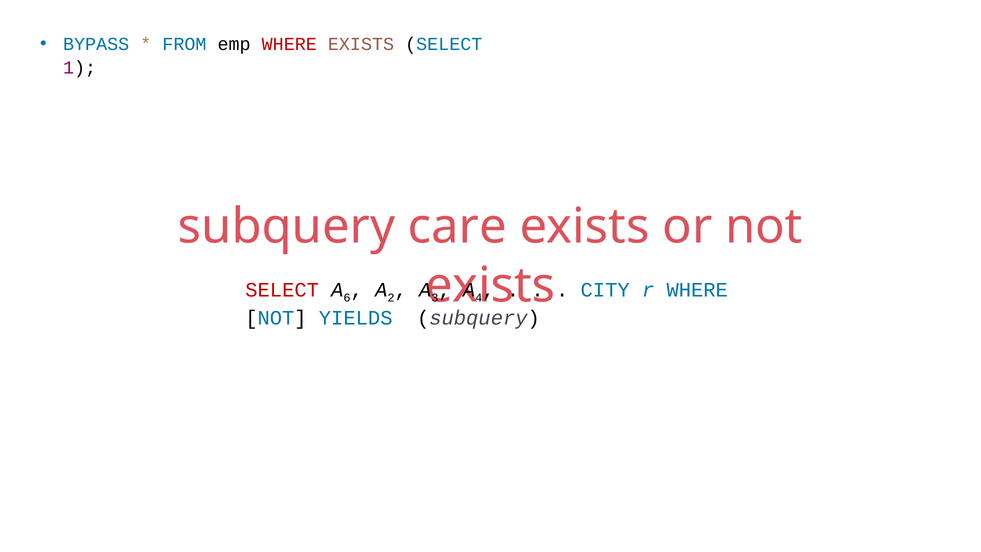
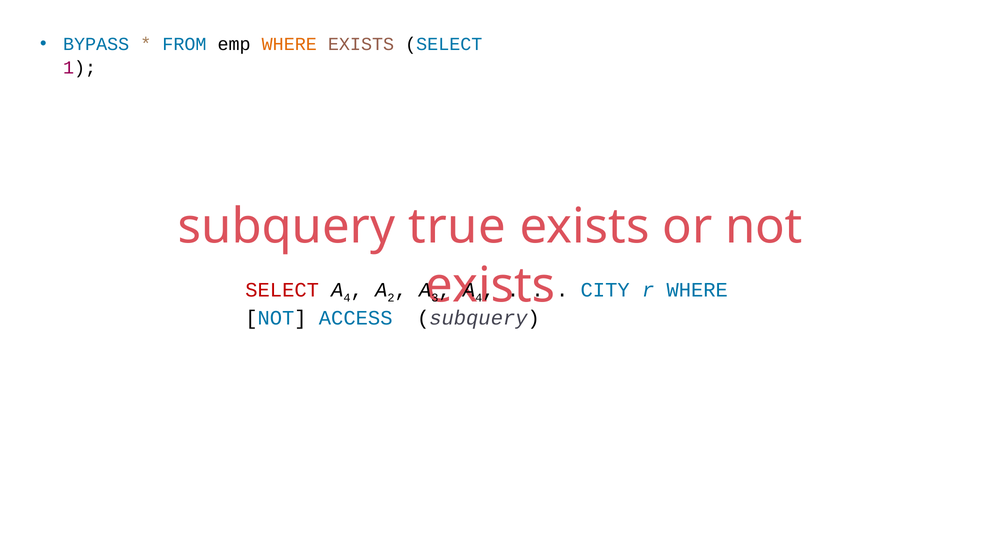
WHERE at (289, 44) colour: red -> orange
care: care -> true
6 at (347, 298): 6 -> 4
YIELDS: YIELDS -> ACCESS
